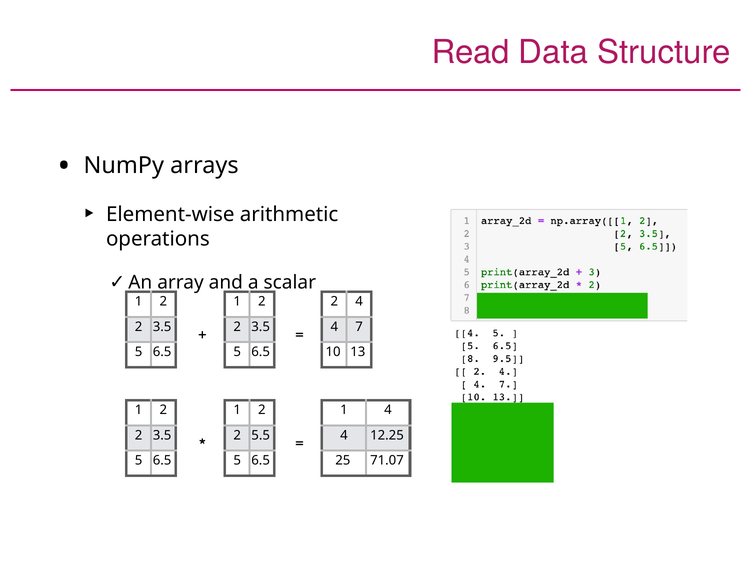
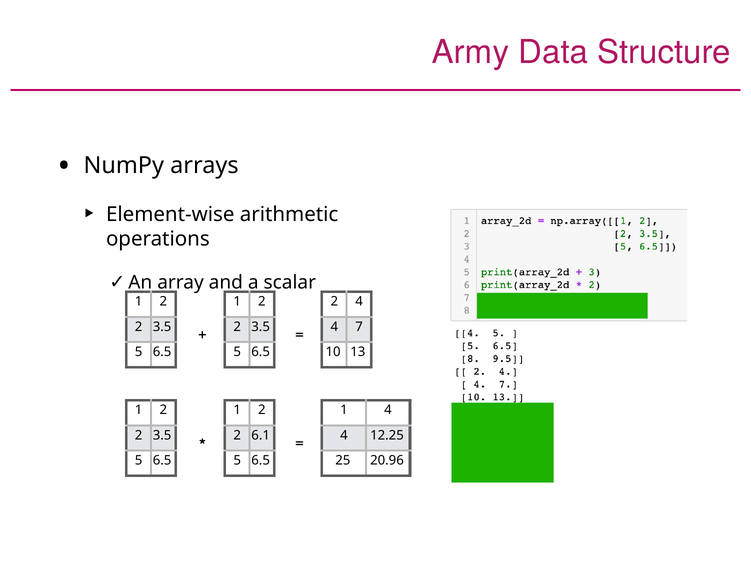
Read: Read -> Army
5.5: 5.5 -> 6.1
71.07: 71.07 -> 20.96
